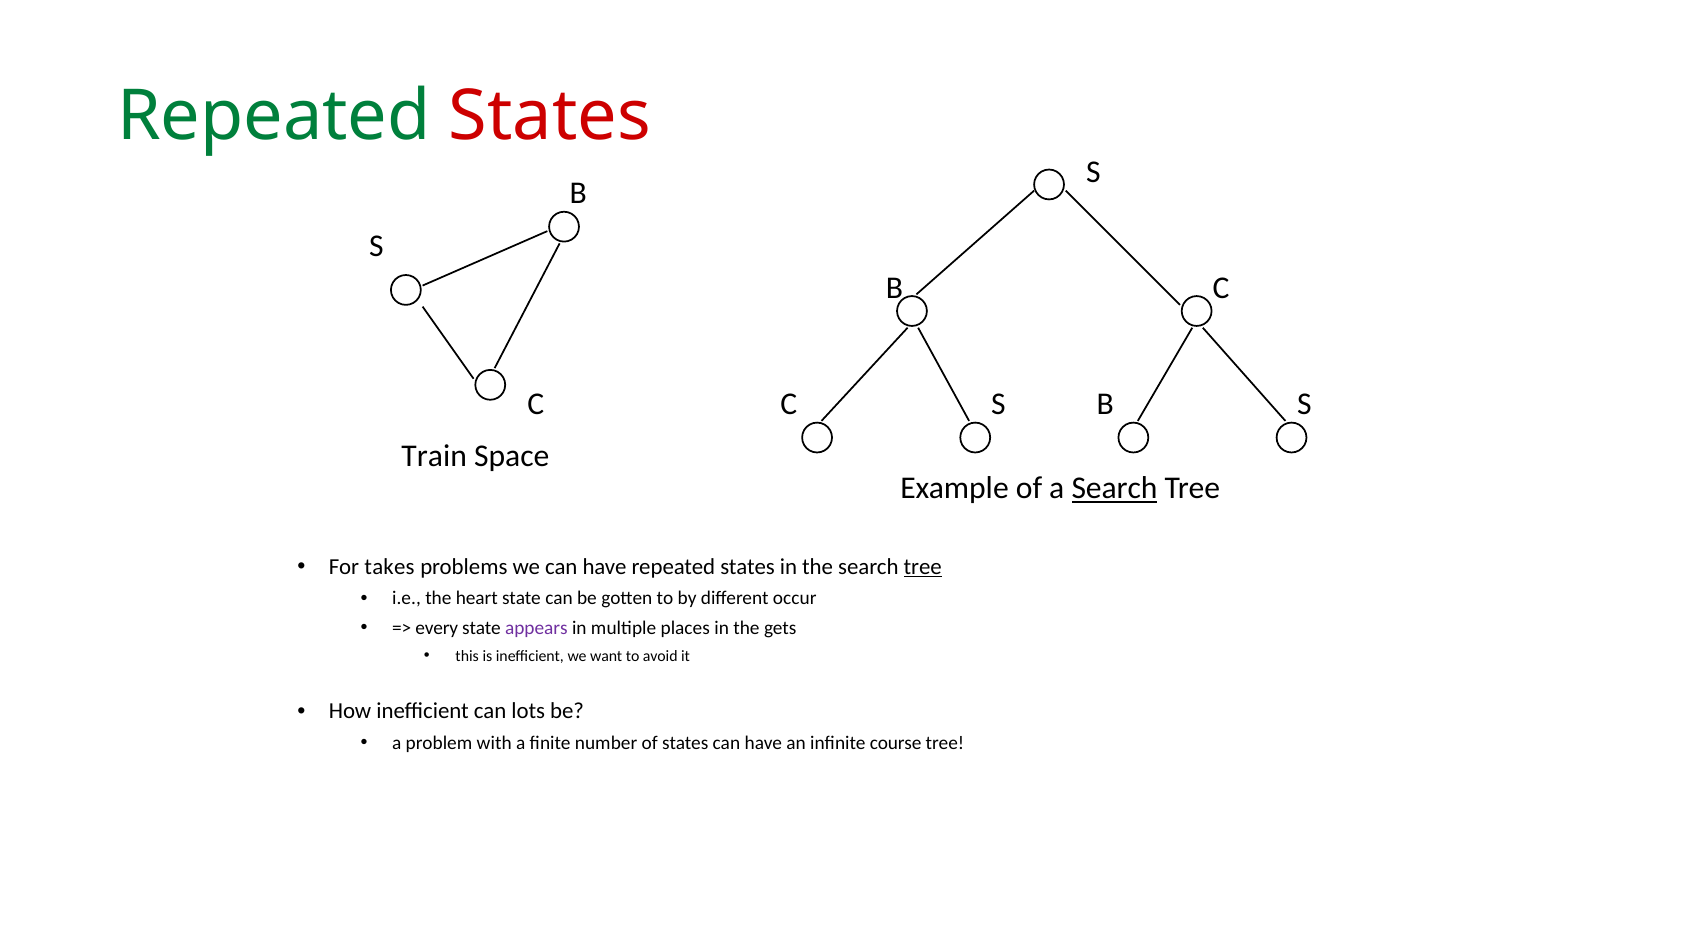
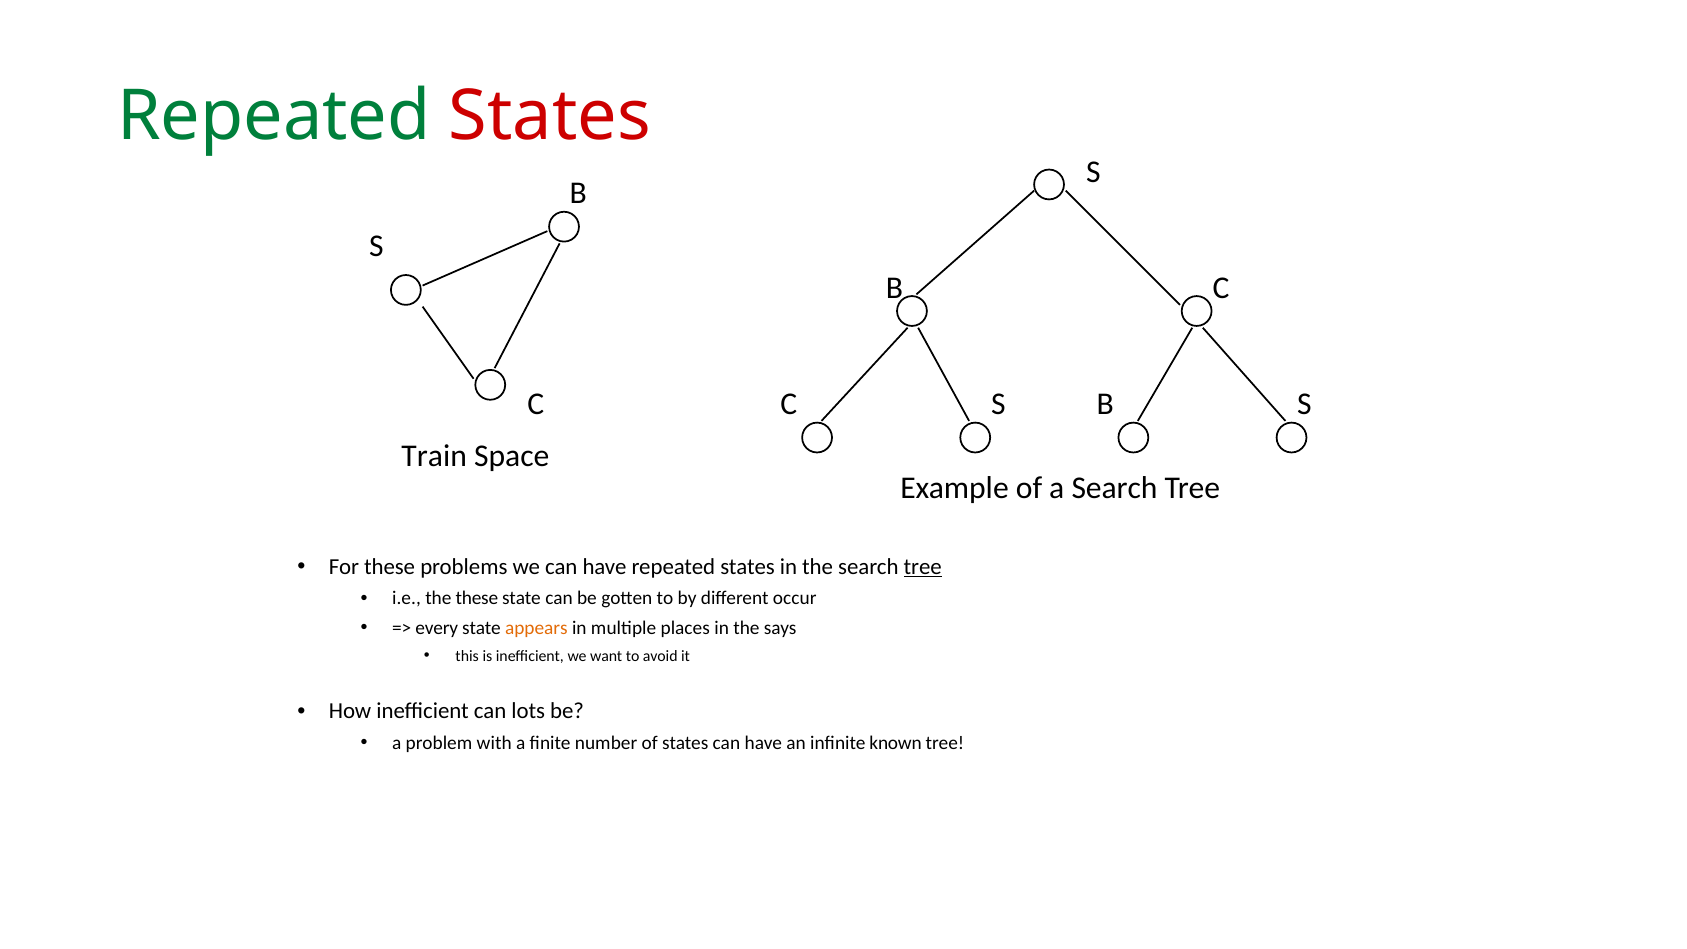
Search at (1115, 488) underline: present -> none
For takes: takes -> these
the heart: heart -> these
appears colour: purple -> orange
gets: gets -> says
course: course -> known
